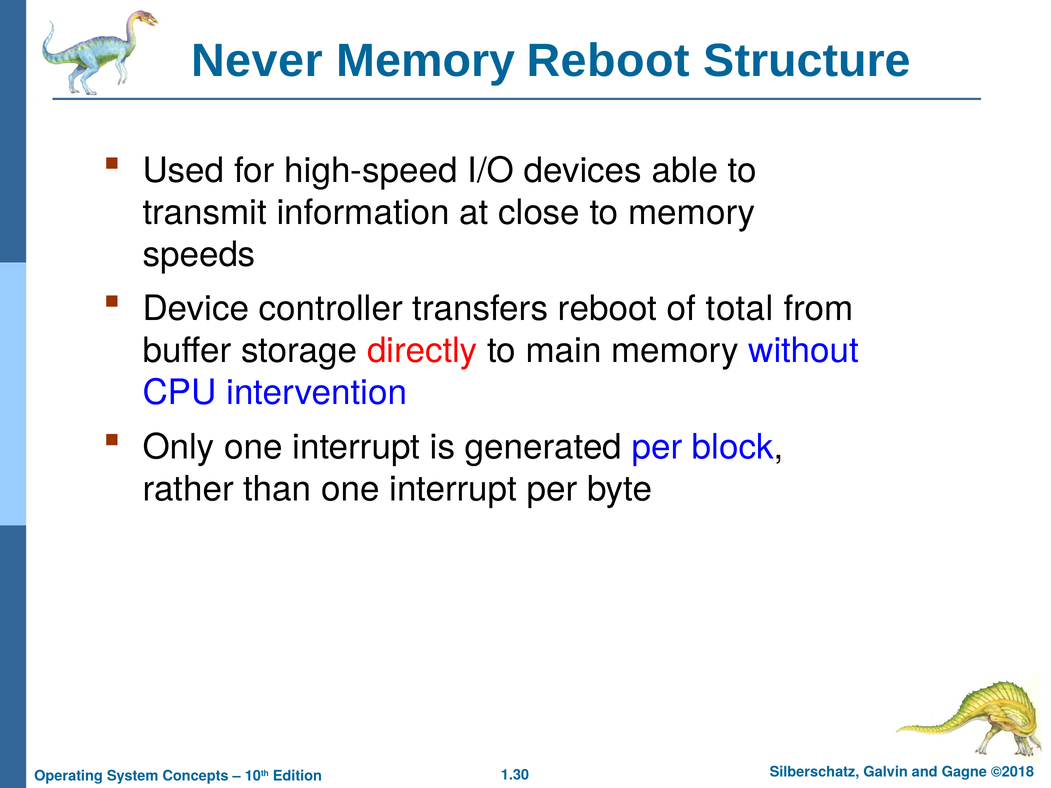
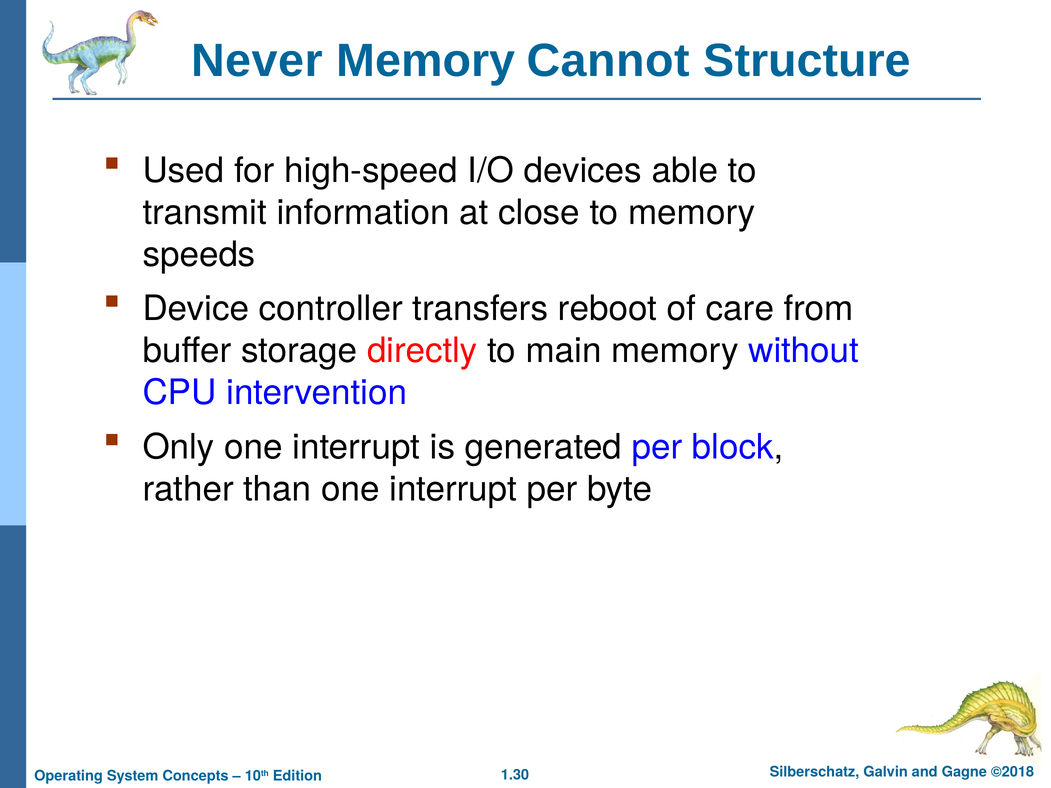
Memory Reboot: Reboot -> Cannot
total: total -> care
